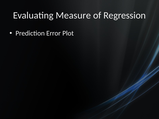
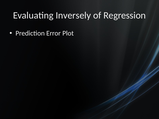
Measure: Measure -> Inversely
